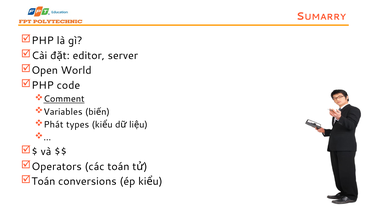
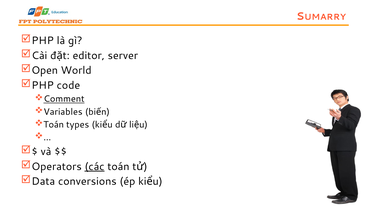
Phát at (54, 125): Phát -> Toán
các underline: none -> present
Toán at (43, 182): Toán -> Data
